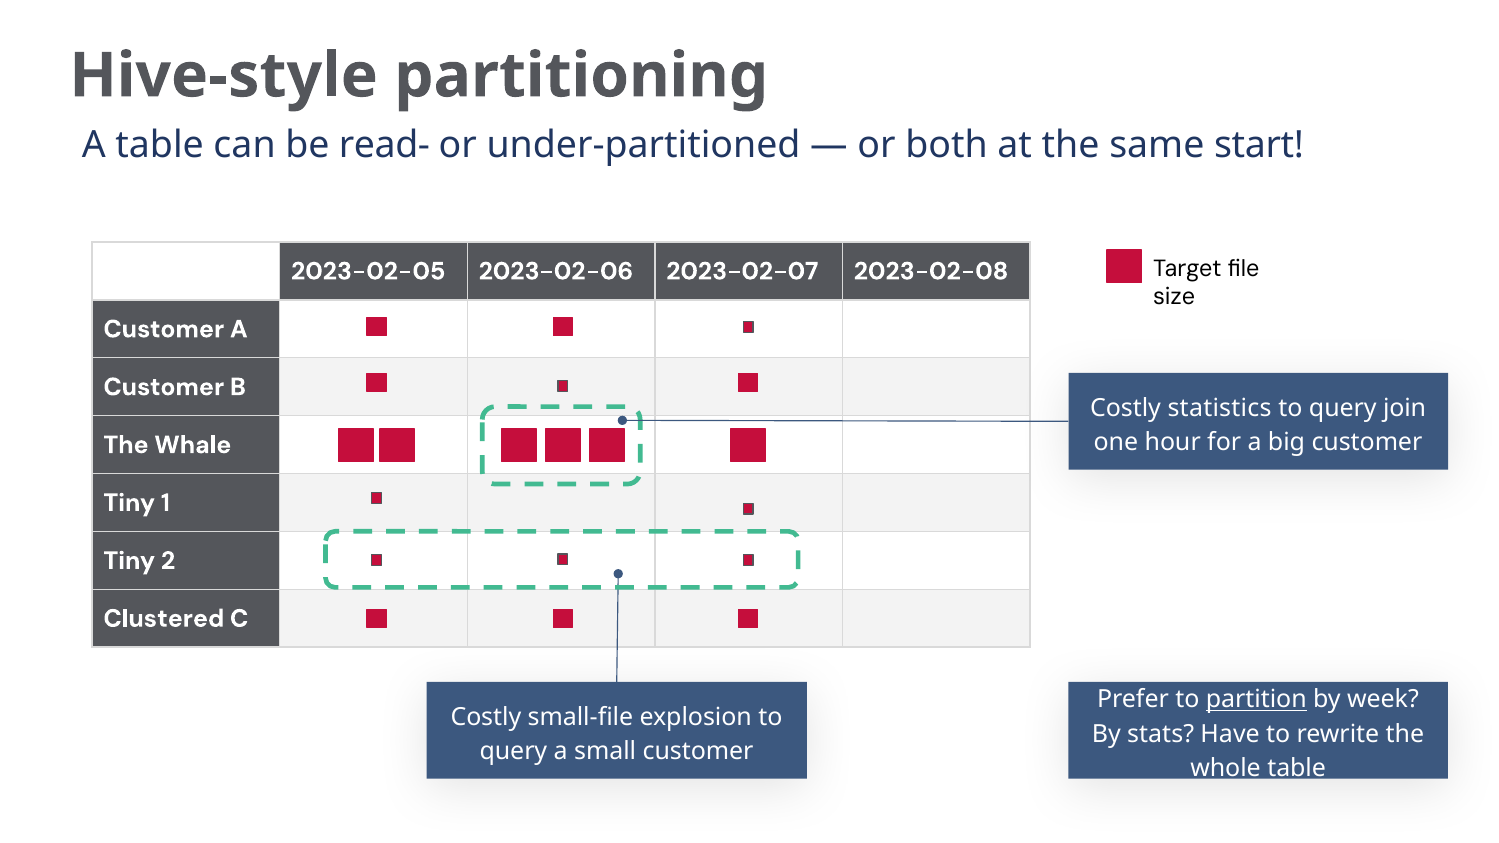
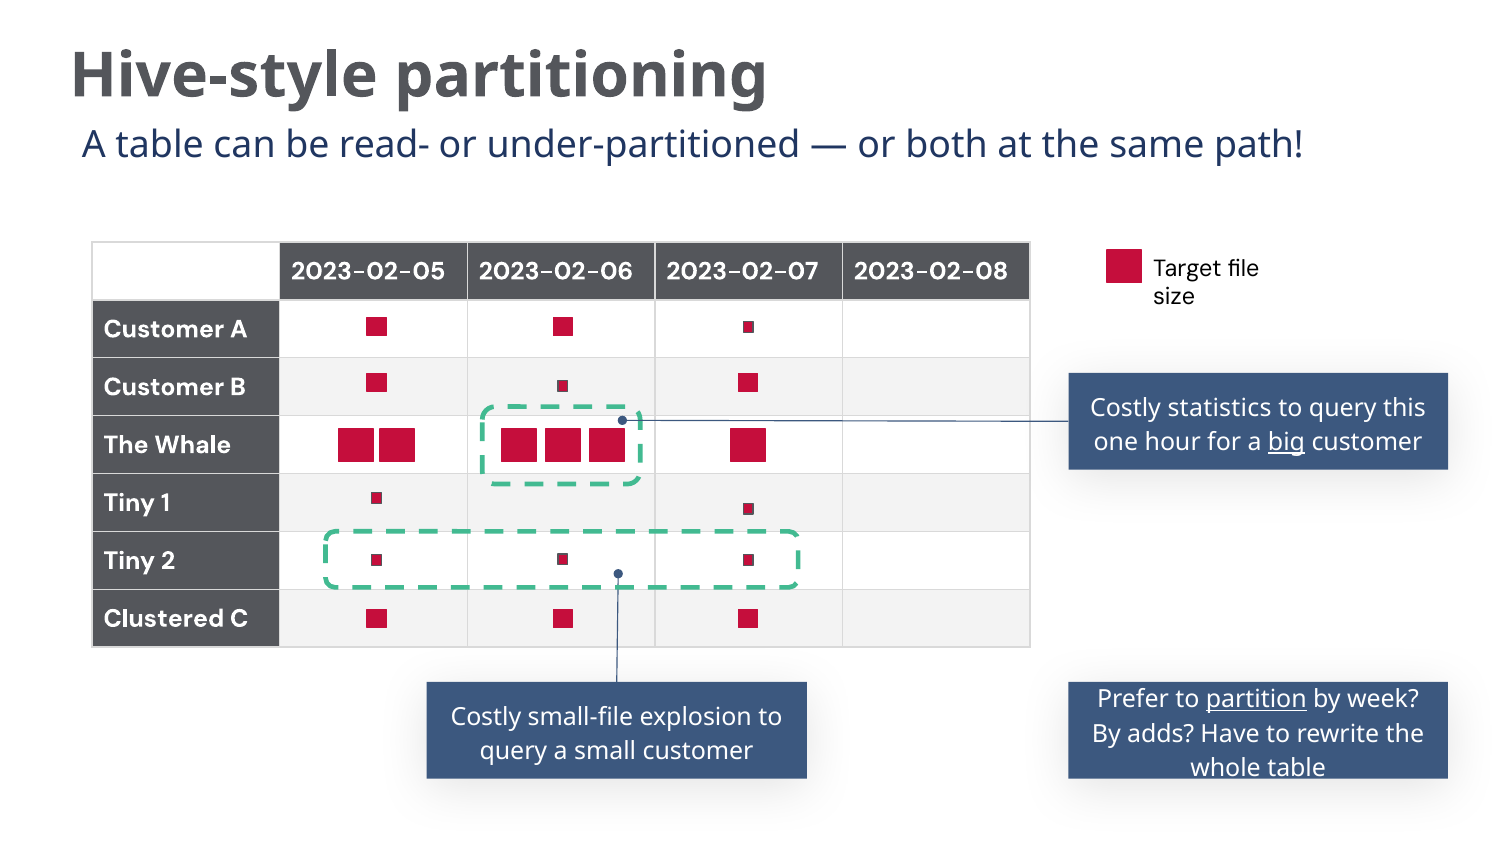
start: start -> path
join: join -> this
big underline: none -> present
stats: stats -> adds
